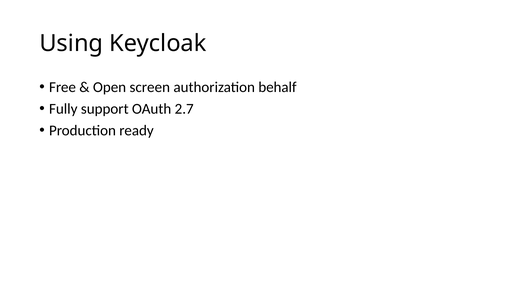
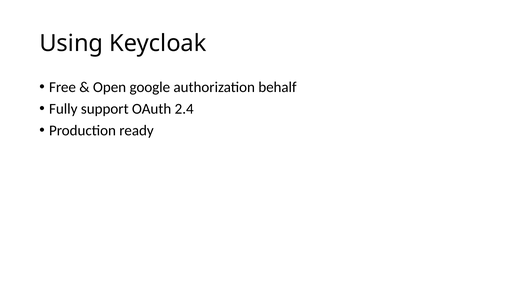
screen: screen -> google
2.7: 2.7 -> 2.4
